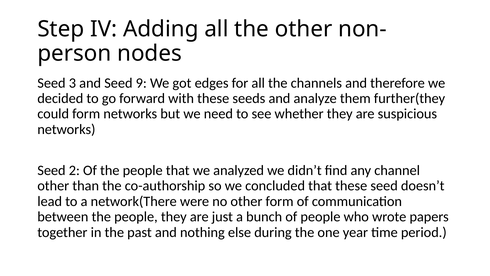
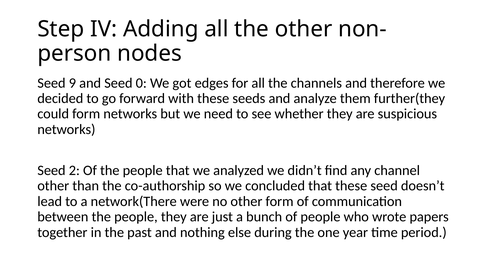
3: 3 -> 9
9: 9 -> 0
